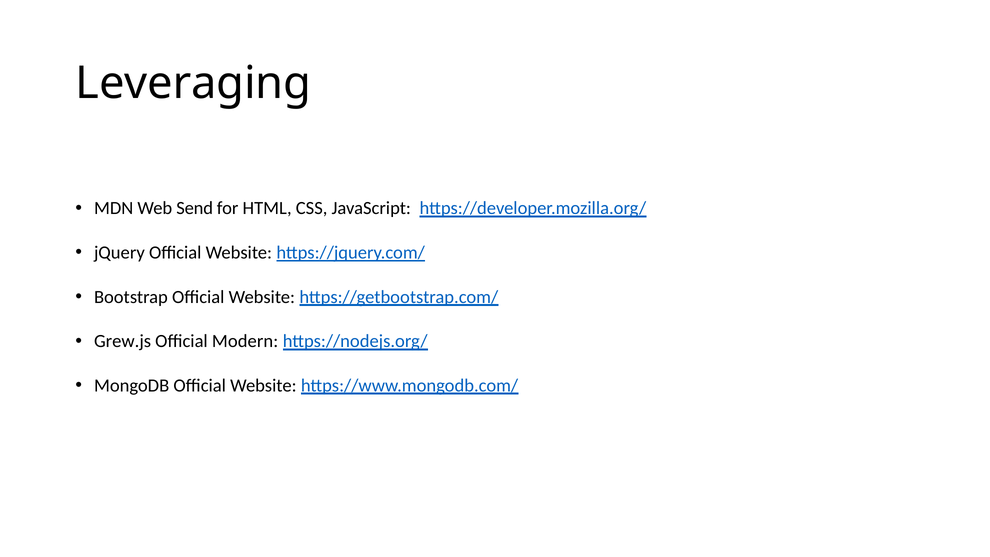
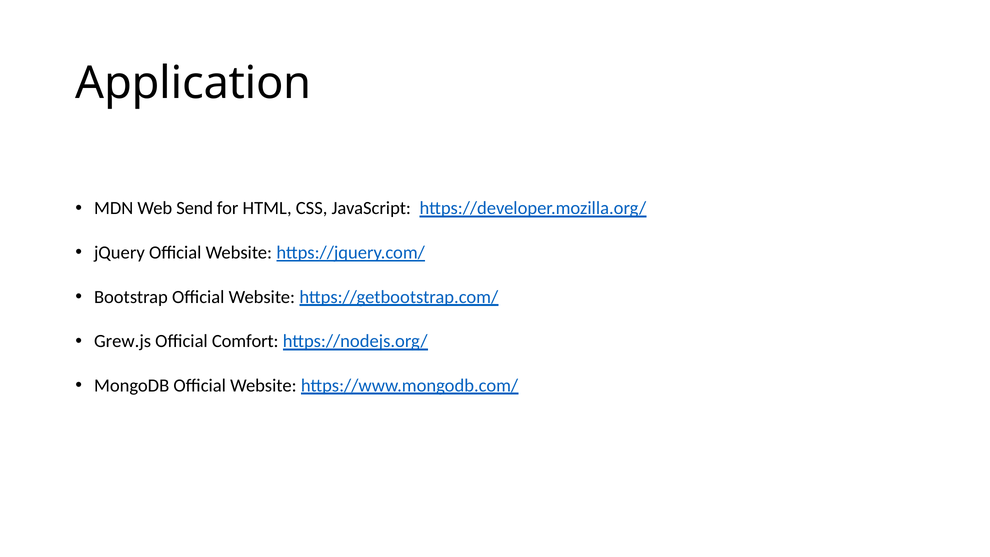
Leveraging: Leveraging -> Application
Modern: Modern -> Comfort
